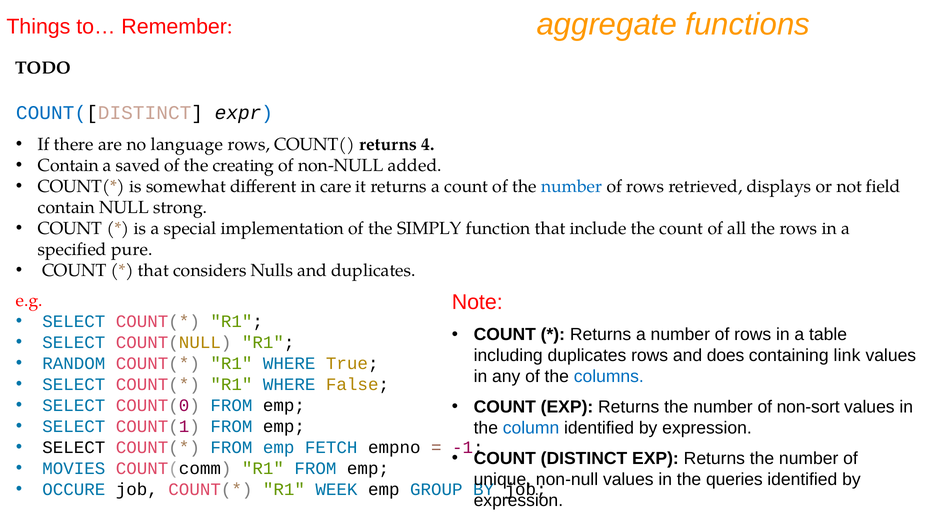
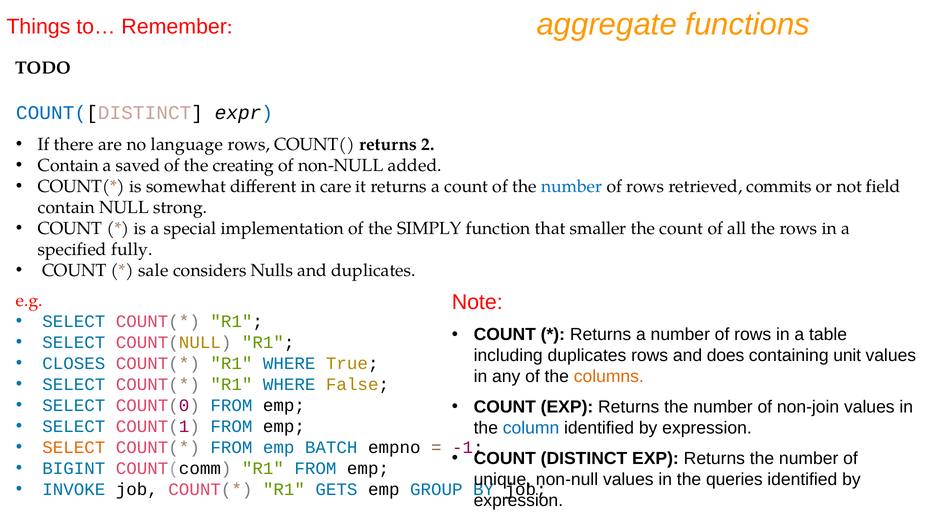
4: 4 -> 2
displays: displays -> commits
include: include -> smaller
pure: pure -> fully
that at (153, 270): that -> sale
link: link -> unit
RANDOM: RANDOM -> CLOSES
columns colour: blue -> orange
non-sort: non-sort -> non-join
SELECT at (74, 448) colour: black -> orange
FETCH: FETCH -> BATCH
MOVIES: MOVIES -> BIGINT
OCCURE: OCCURE -> INVOKE
WEEK: WEEK -> GETS
